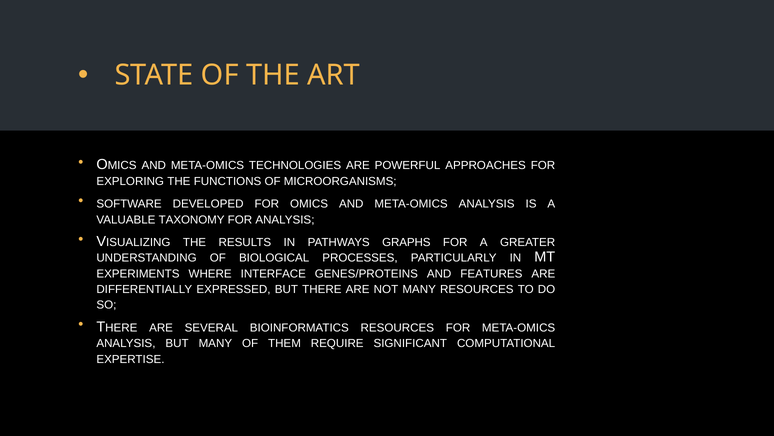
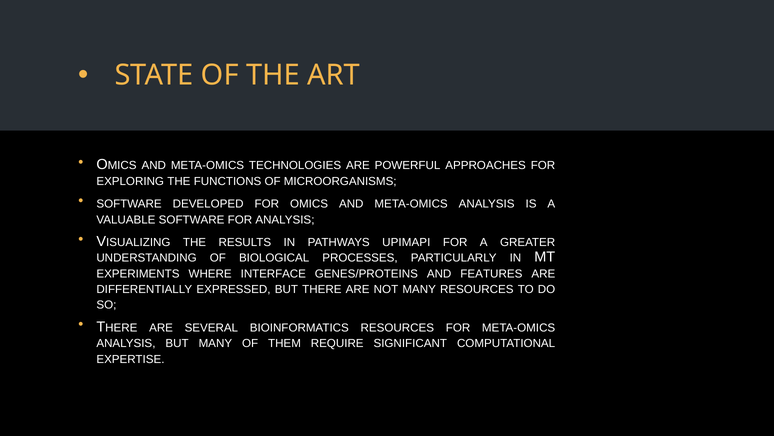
VALUABLE TAXONOMY: TAXONOMY -> SOFTWARE
GRAPHS: GRAPHS -> UPIMAPI
